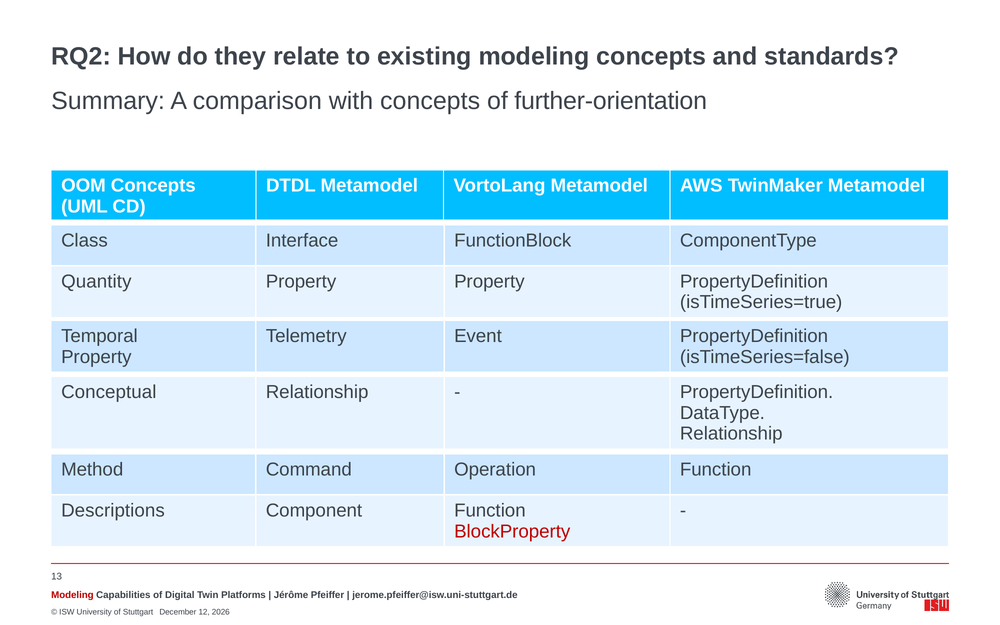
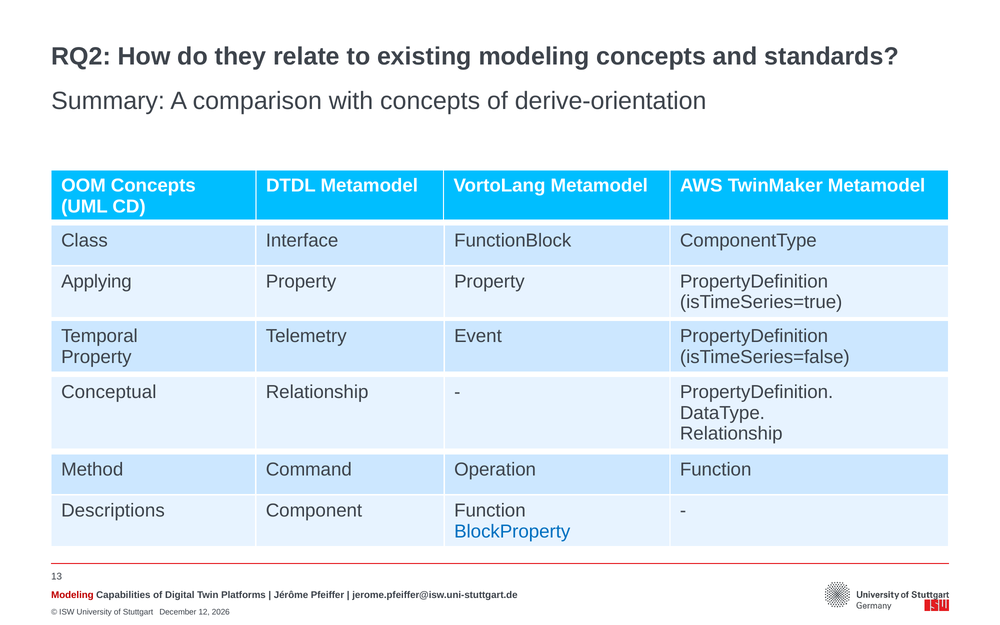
further-orientation: further-orientation -> derive-orientation
Quantity: Quantity -> Applying
BlockProperty colour: red -> blue
